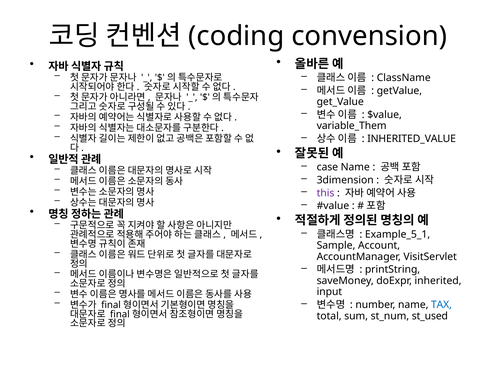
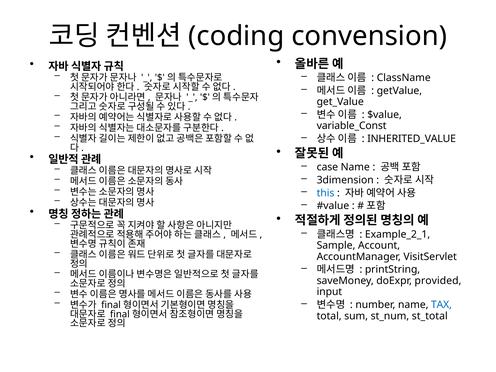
variable_Them: variable_Them -> variable_Const
this colour: purple -> blue
Example_5_1: Example_5_1 -> Example_2_1
inherited: inherited -> provided
st_used: st_used -> st_total
